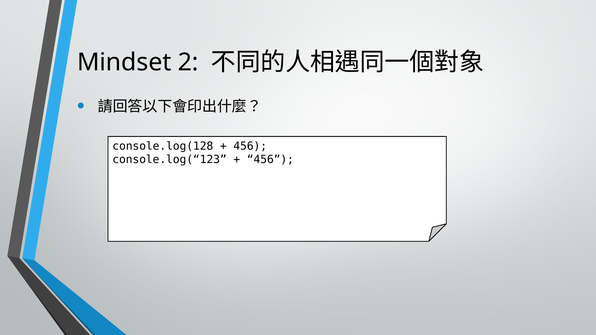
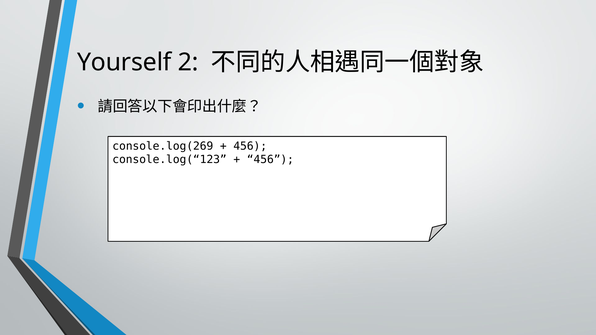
Mindset: Mindset -> Yourself
console.log(128: console.log(128 -> console.log(269
